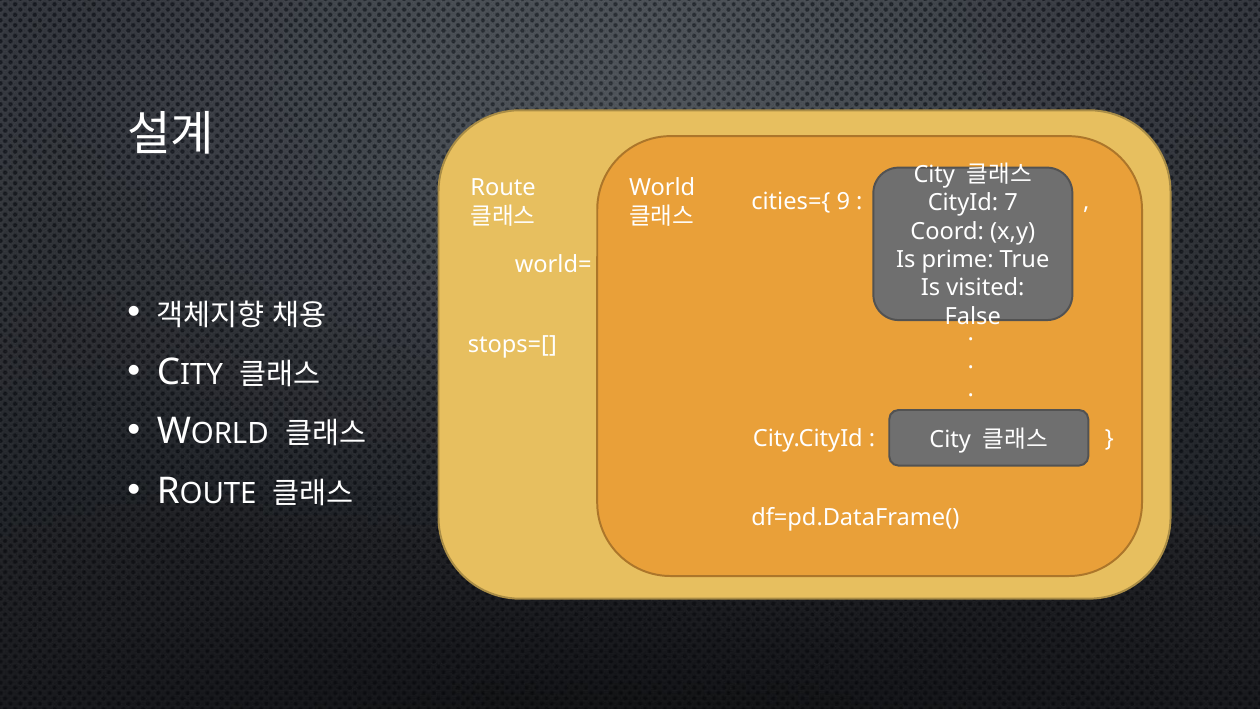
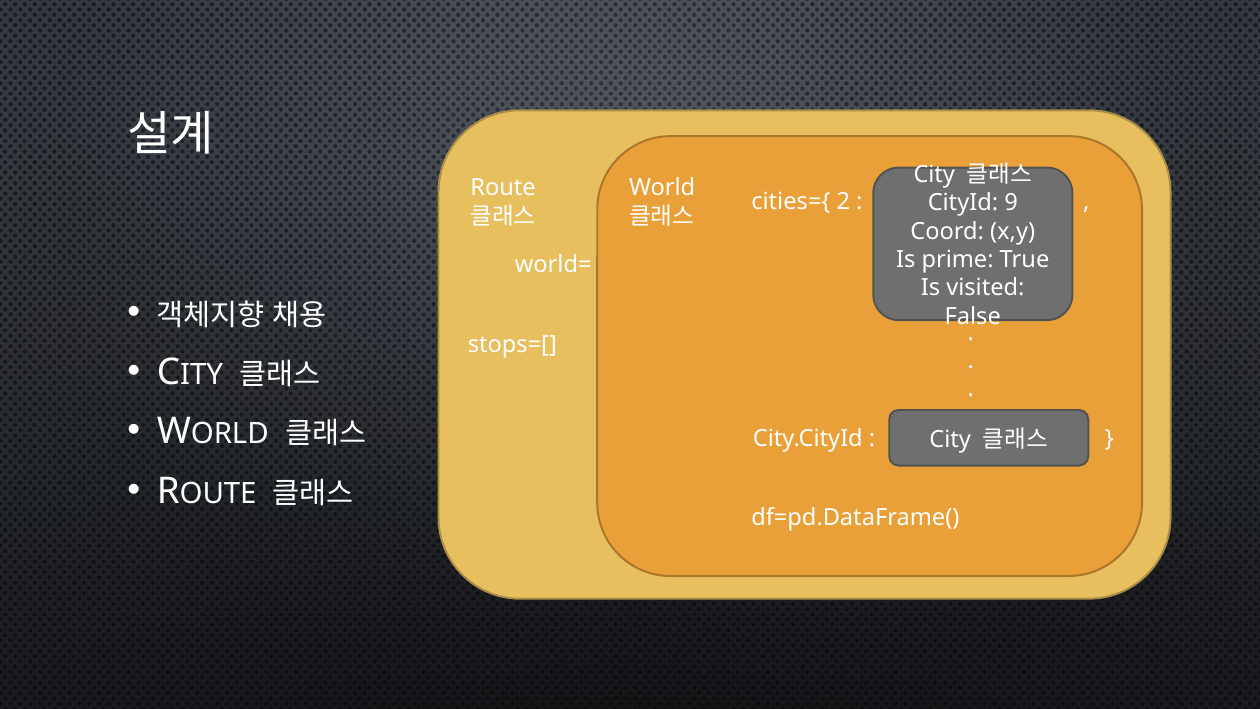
9: 9 -> 2
7: 7 -> 9
